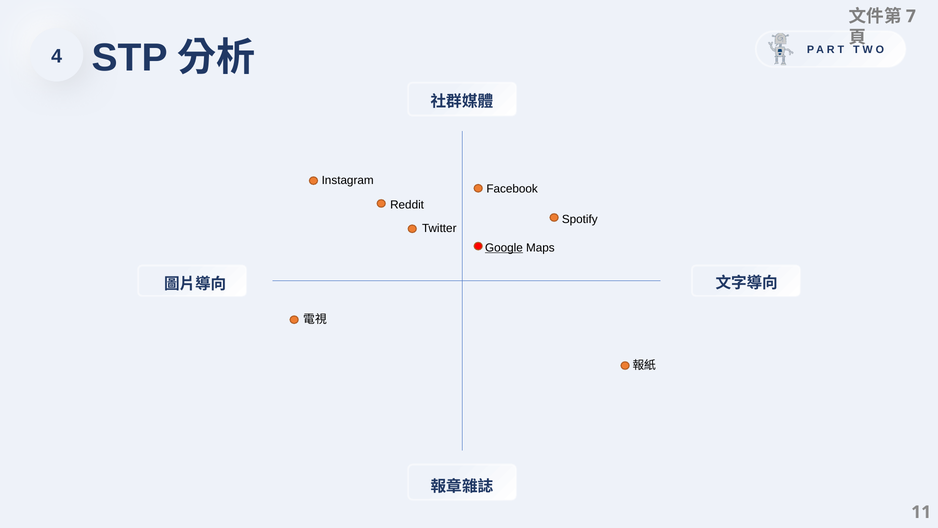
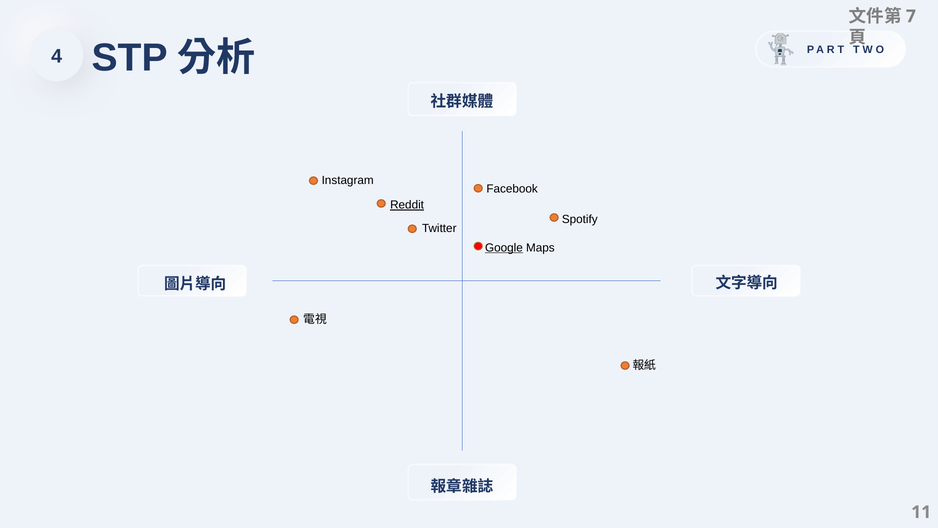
Reddit underline: none -> present
